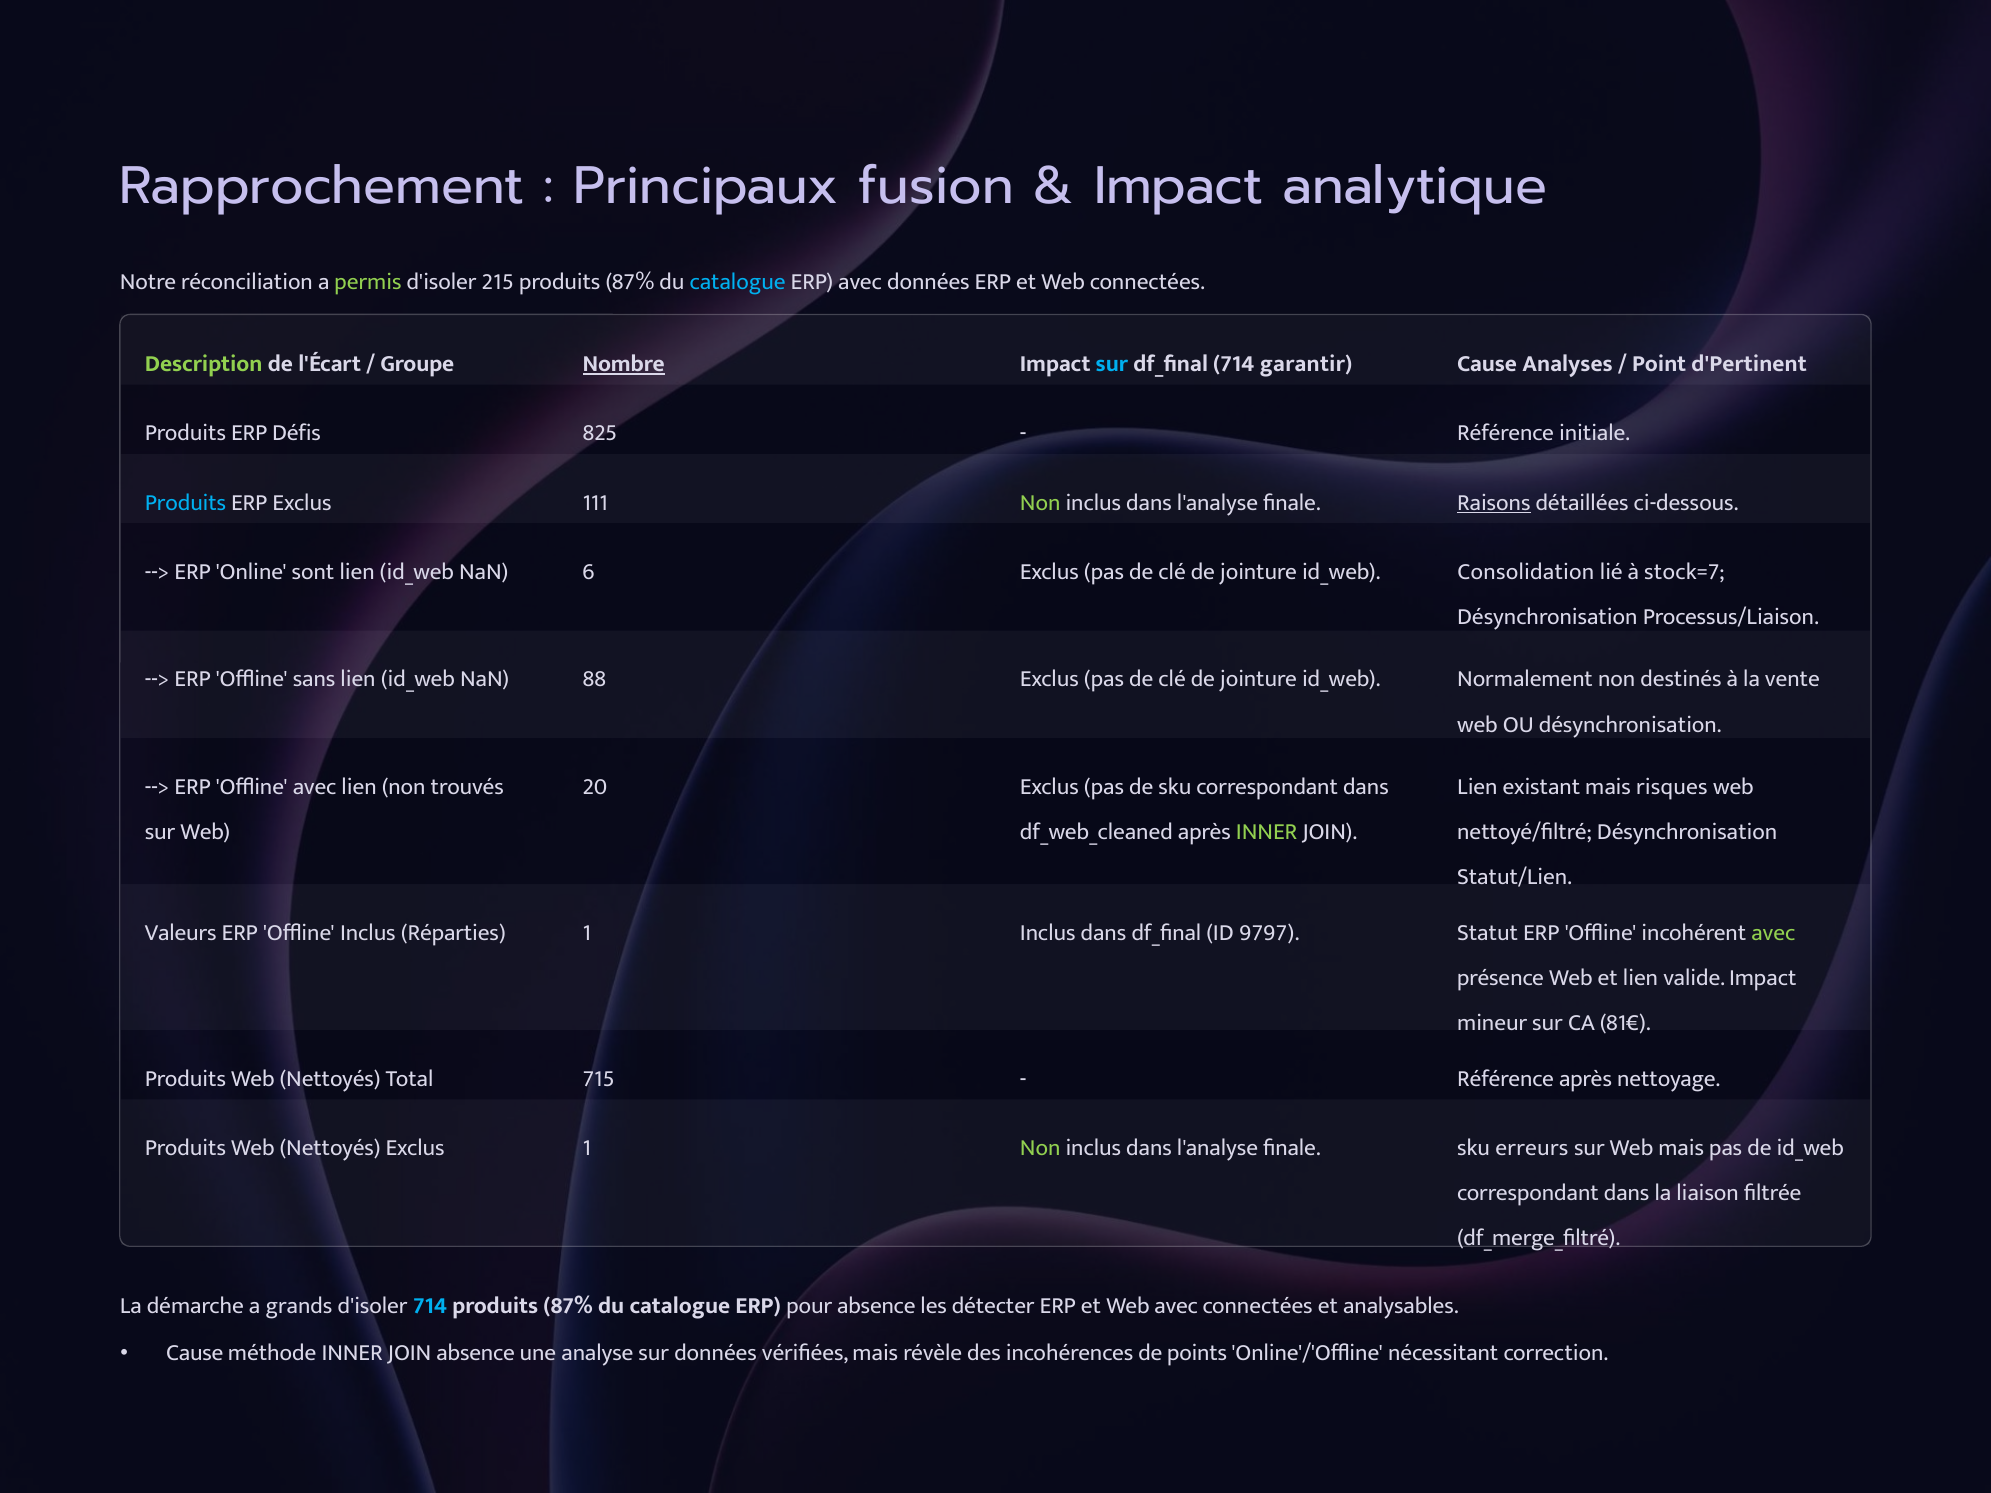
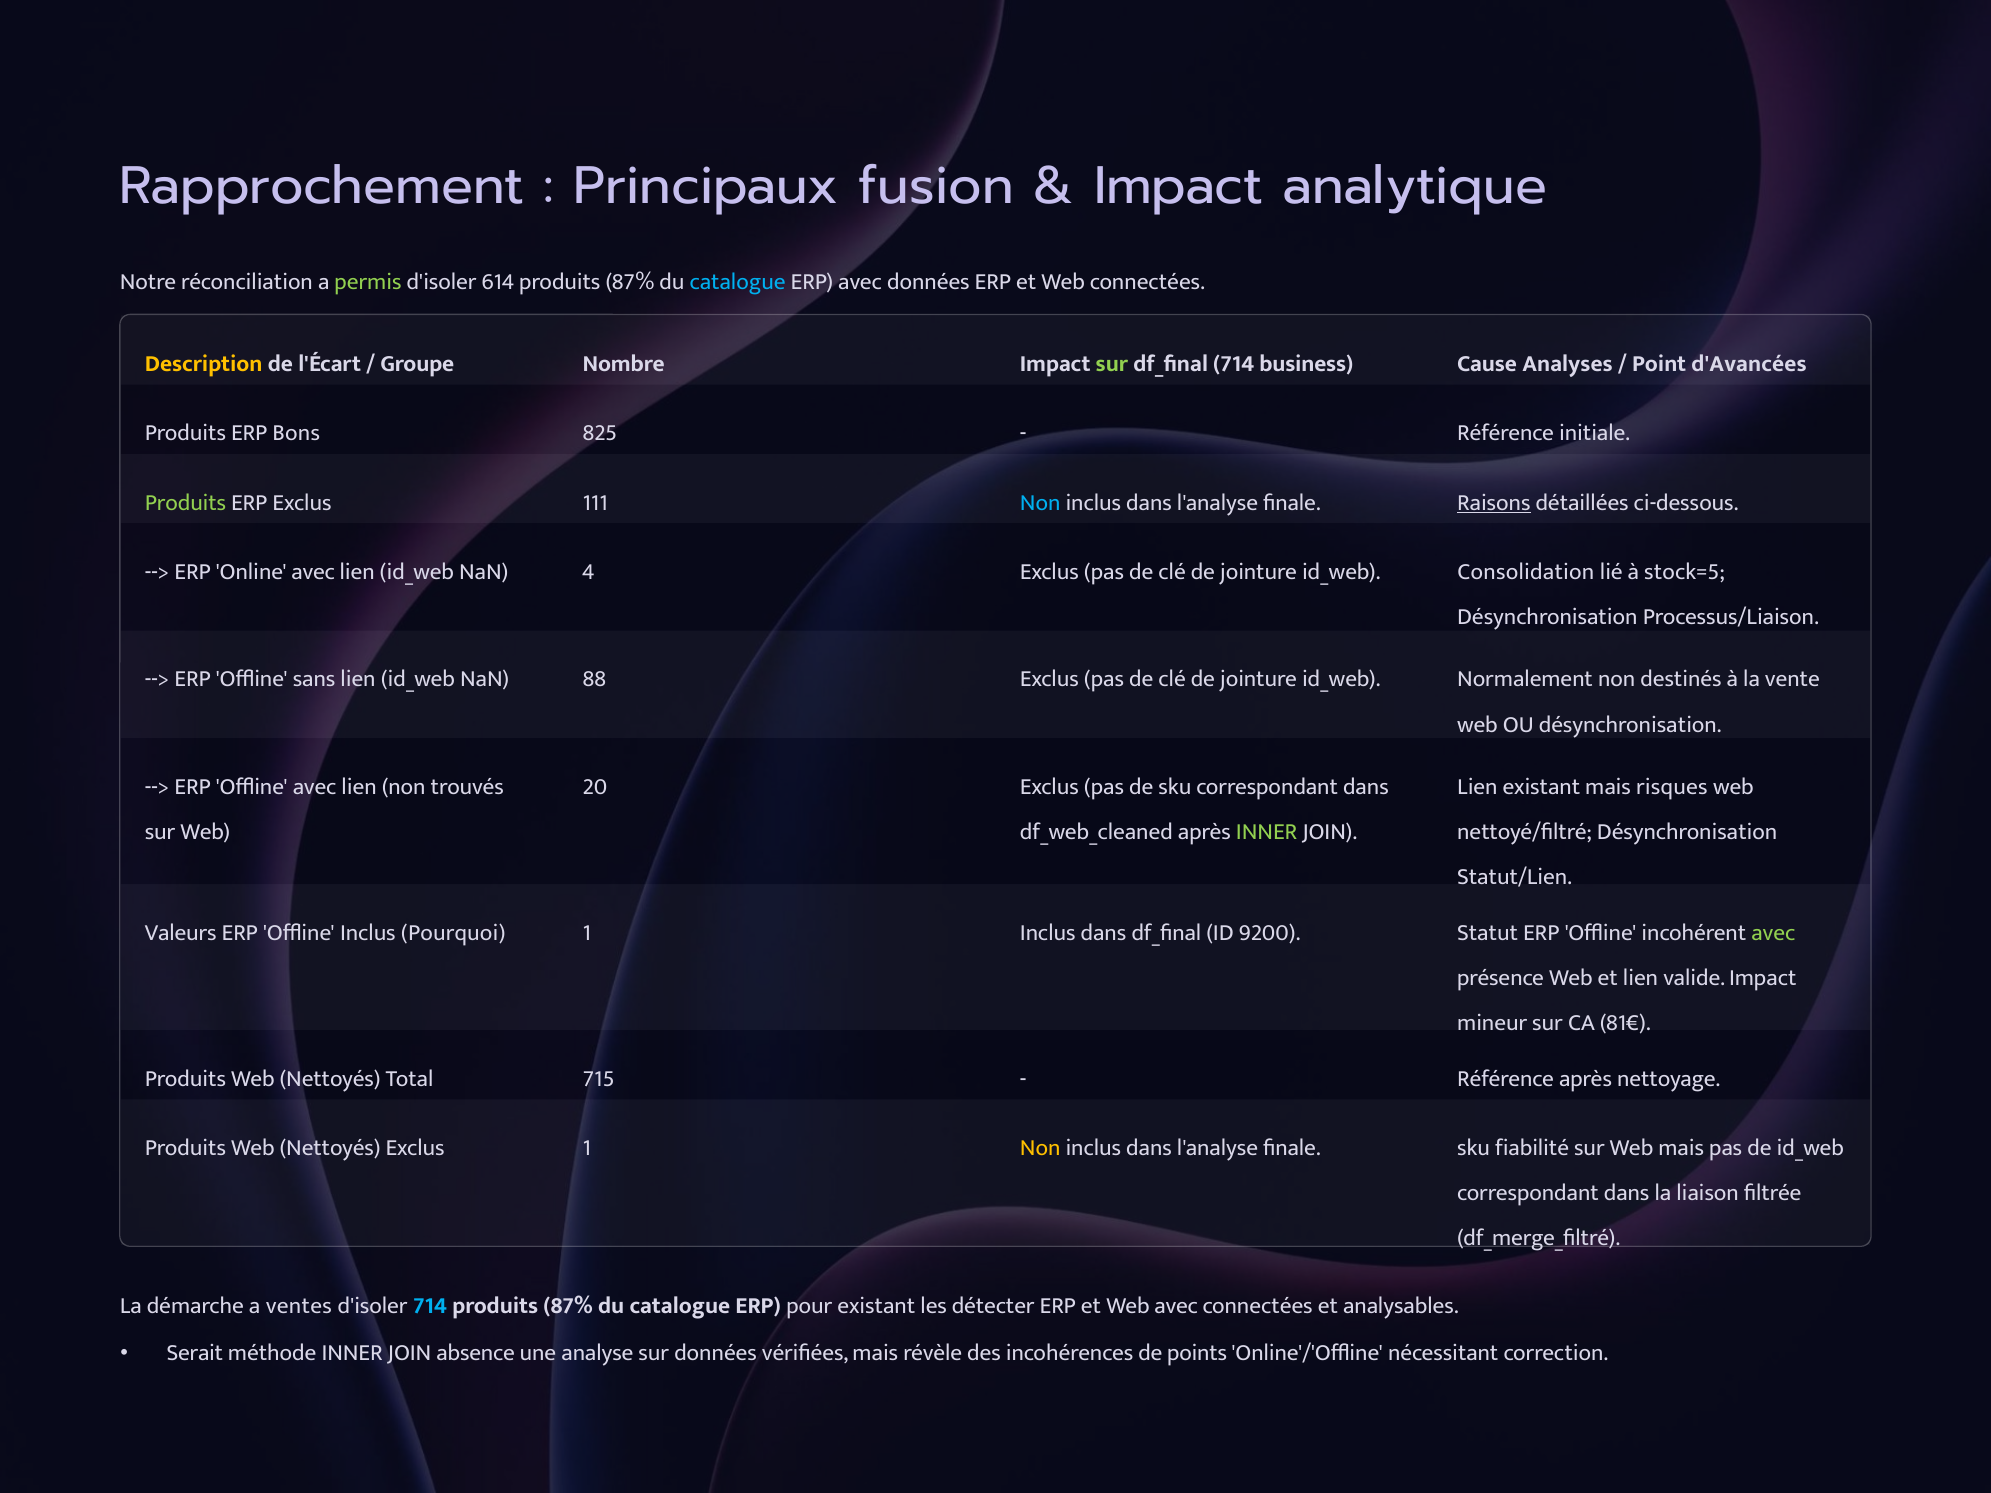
215: 215 -> 614
Description colour: light green -> yellow
Nombre underline: present -> none
sur at (1112, 364) colour: light blue -> light green
garantir: garantir -> business
d'Pertinent: d'Pertinent -> d'Avancées
Défis: Défis -> Bons
Produits at (186, 502) colour: light blue -> light green
Non at (1040, 502) colour: light green -> light blue
Online sont: sont -> avec
6: 6 -> 4
stock=7: stock=7 -> stock=5
Réparties: Réparties -> Pourquoi
9797: 9797 -> 9200
Non at (1040, 1148) colour: light green -> yellow
erreurs: erreurs -> fiabilité
grands: grands -> ventes
pour absence: absence -> existant
Cause at (195, 1353): Cause -> Serait
